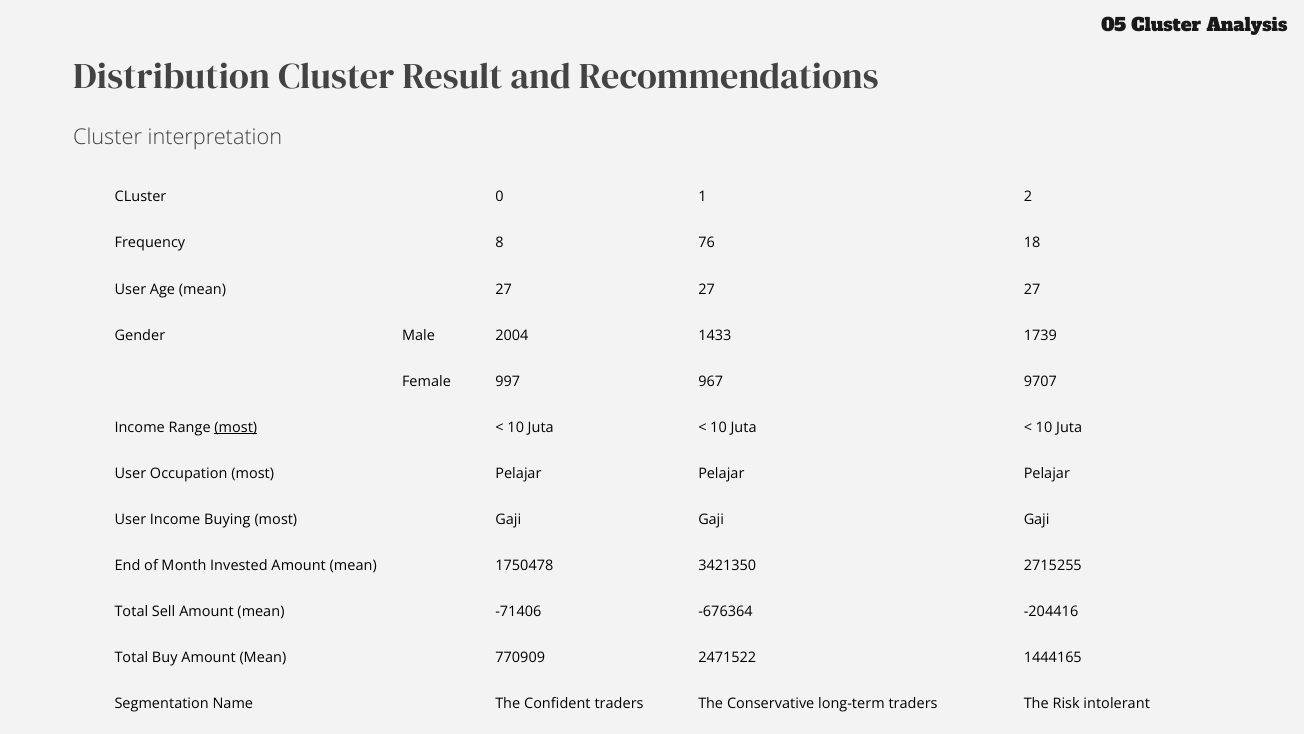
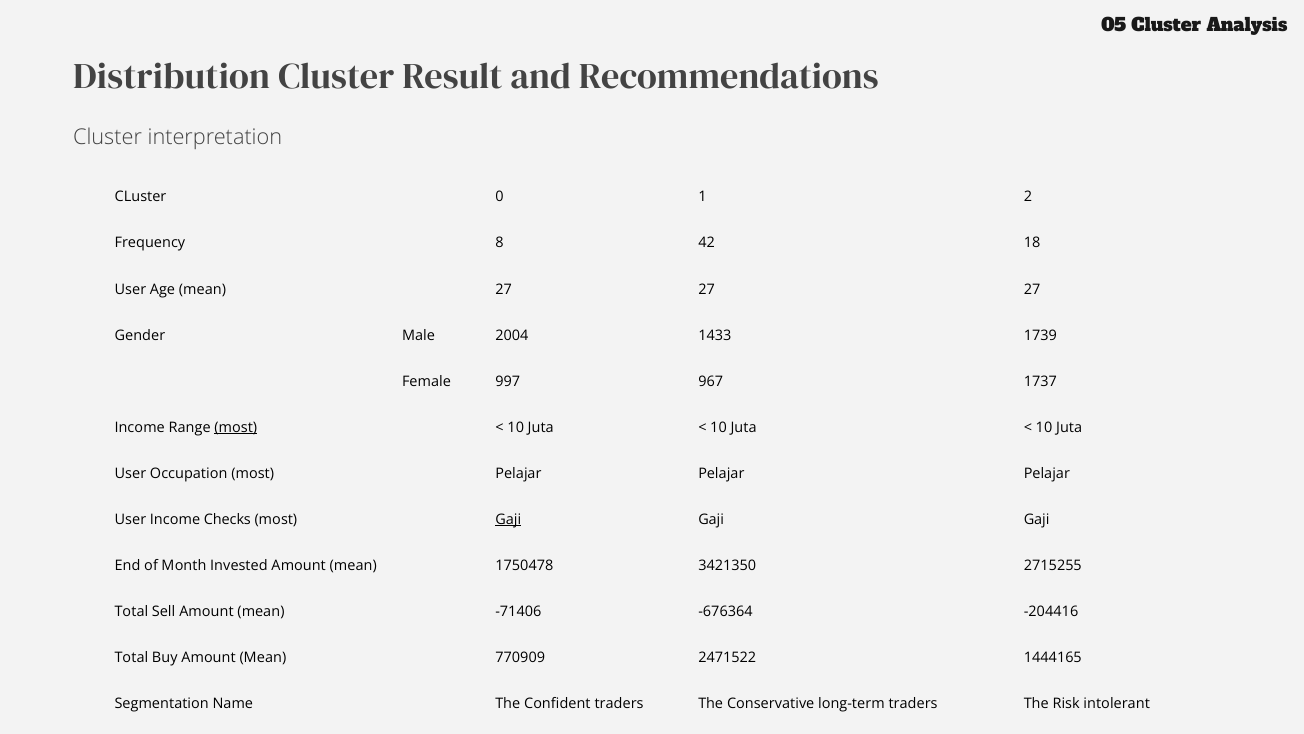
76: 76 -> 42
9707: 9707 -> 1737
Buying: Buying -> Checks
Gaji at (508, 519) underline: none -> present
